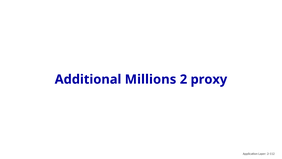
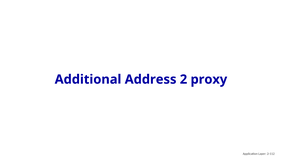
Millions: Millions -> Address
